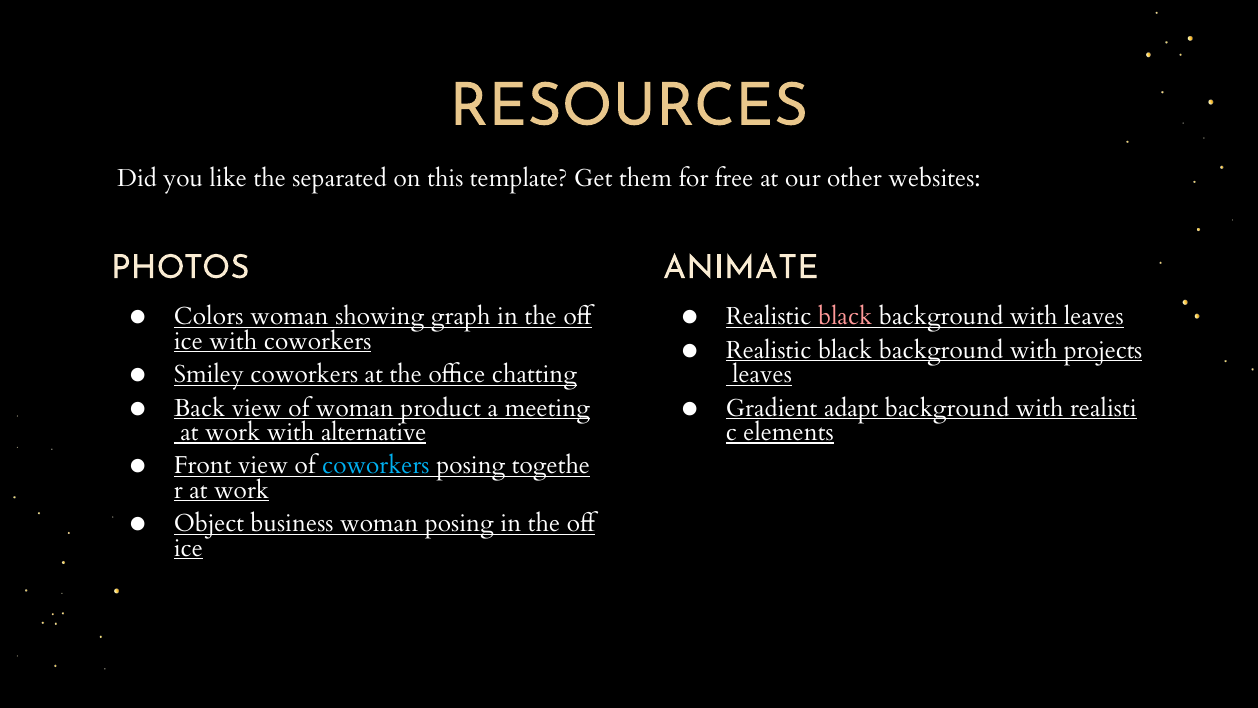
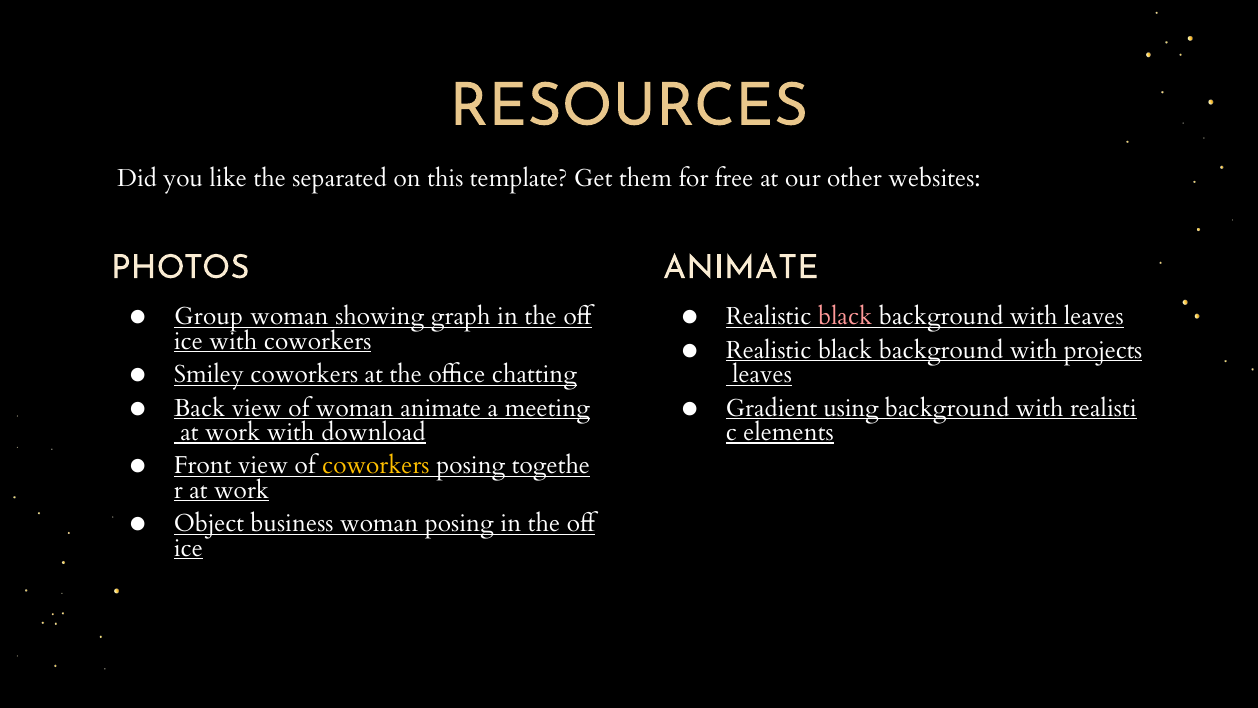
Colors: Colors -> Group
woman product: product -> animate
adapt: adapt -> using
alternative: alternative -> download
coworkers at (376, 466) colour: light blue -> yellow
